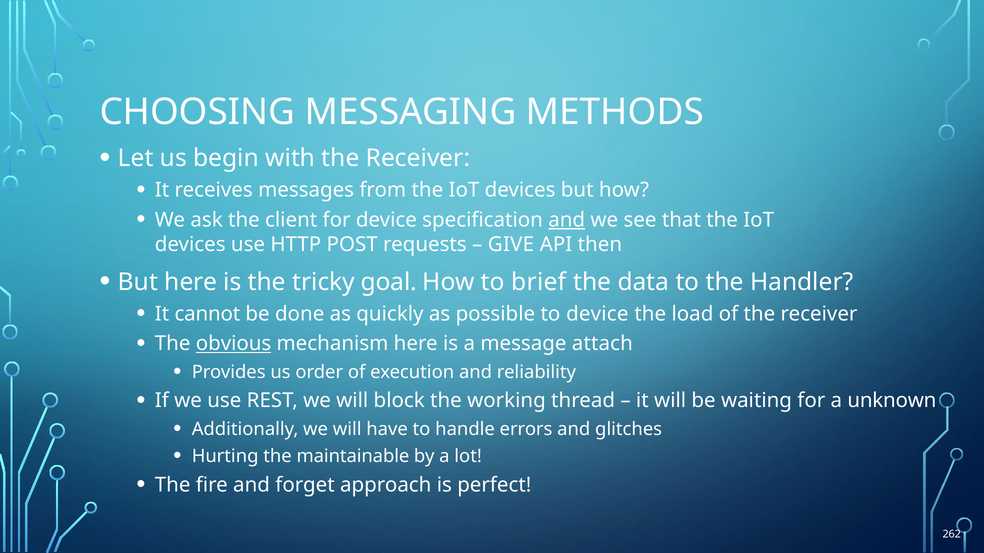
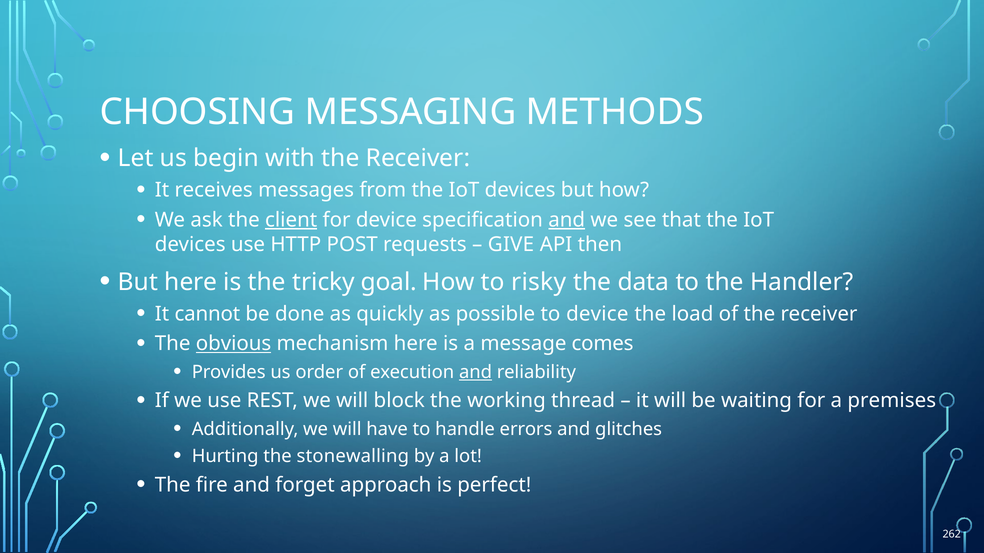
client underline: none -> present
brief: brief -> risky
attach: attach -> comes
and at (476, 372) underline: none -> present
unknown: unknown -> premises
maintainable: maintainable -> stonewalling
